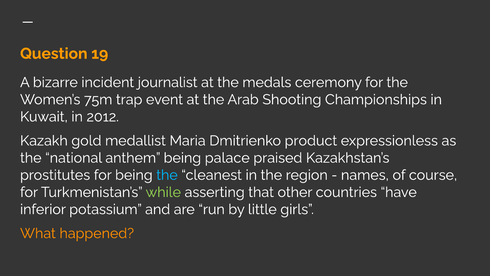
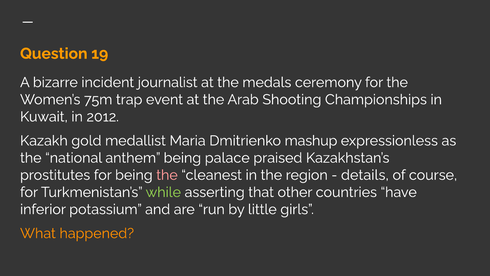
product: product -> mashup
the at (167, 175) colour: light blue -> pink
names: names -> details
